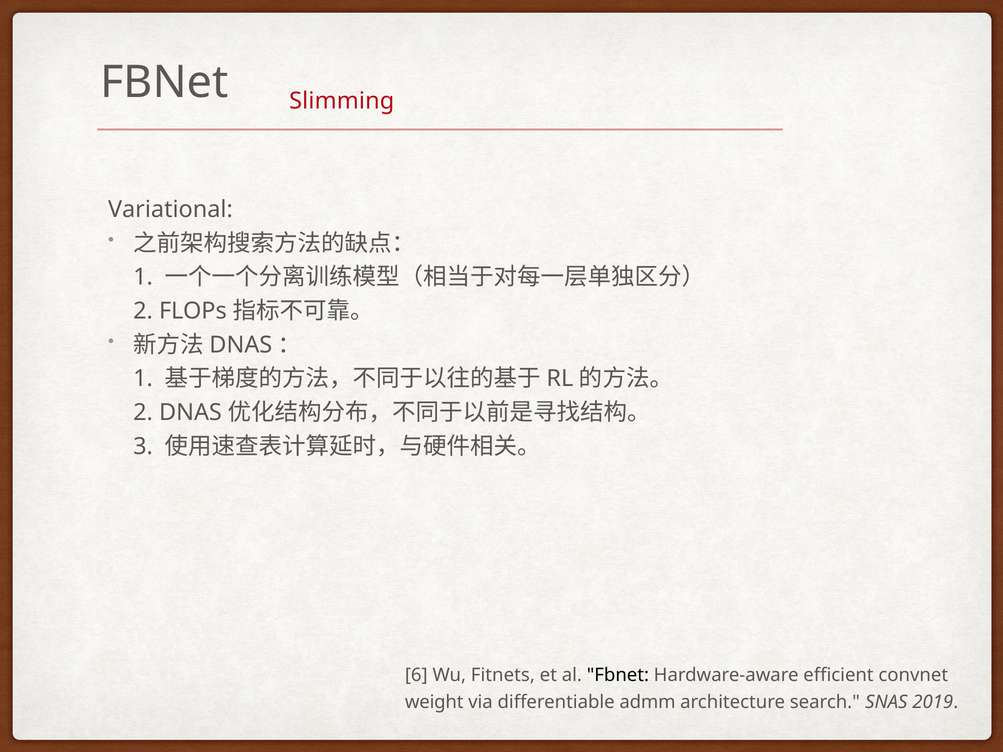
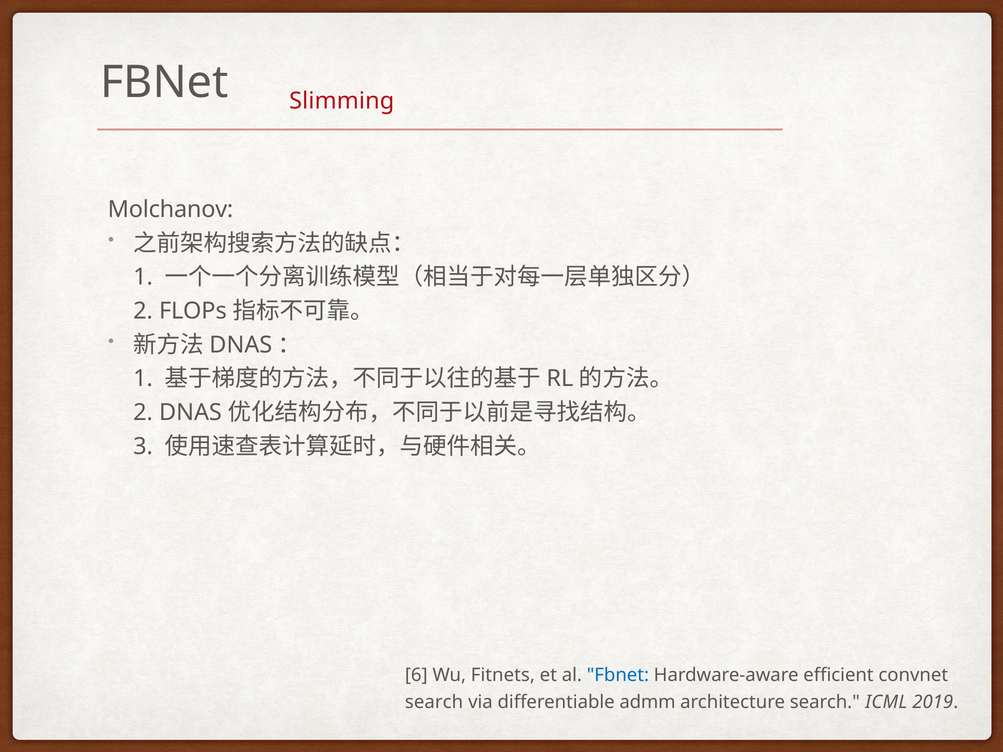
Variational: Variational -> Molchanov
Fbnet at (618, 676) colour: black -> blue
weight at (434, 702): weight -> search
SNAS: SNAS -> ICML
